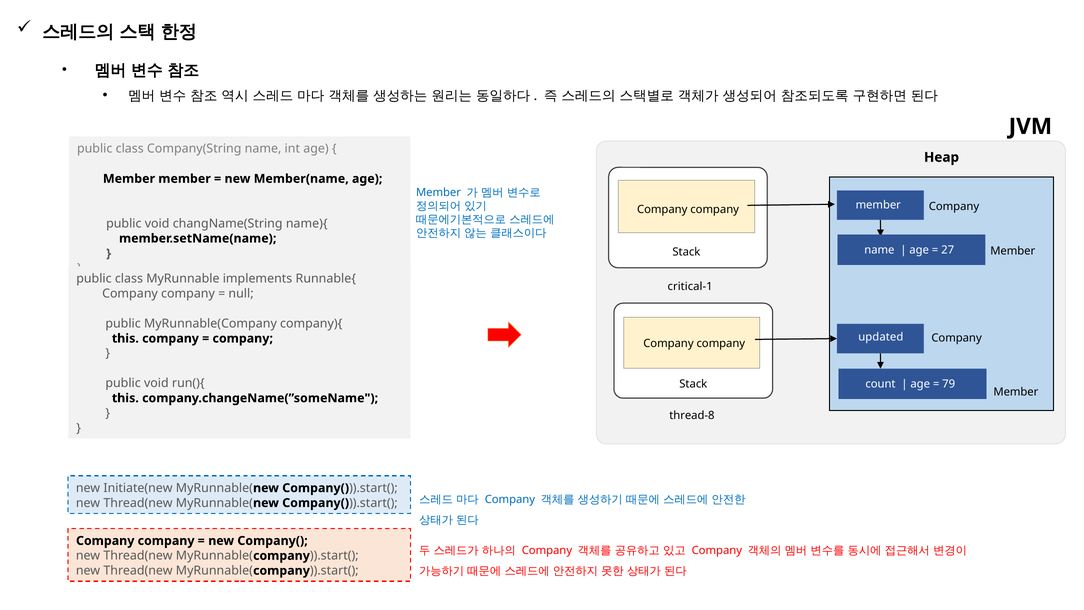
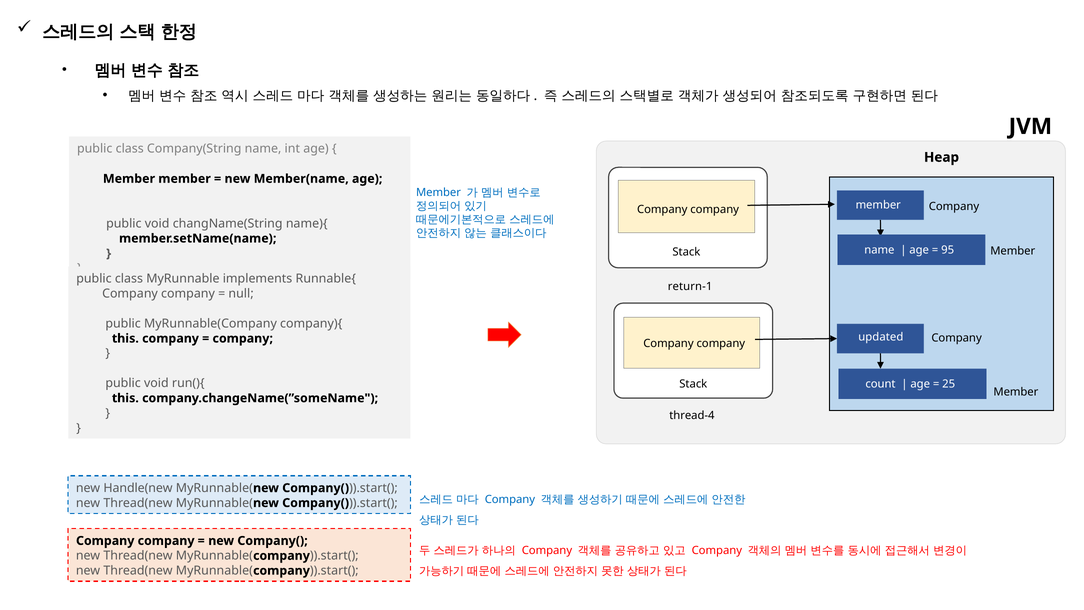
27: 27 -> 95
critical-1: critical-1 -> return-1
79: 79 -> 25
thread-8: thread-8 -> thread-4
Initiate(new: Initiate(new -> Handle(new
